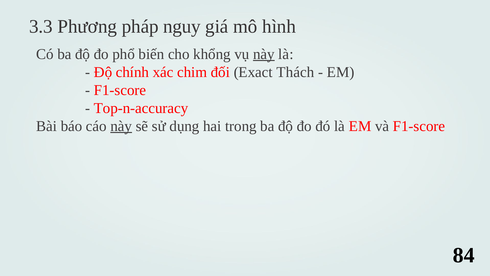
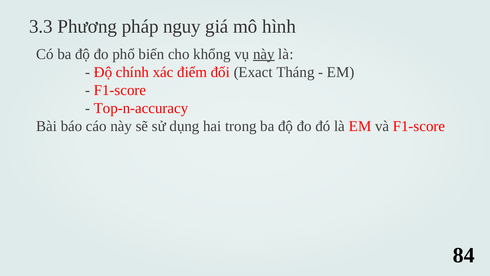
chim: chim -> điểm
Thách: Thách -> Tháng
này at (121, 126) underline: present -> none
